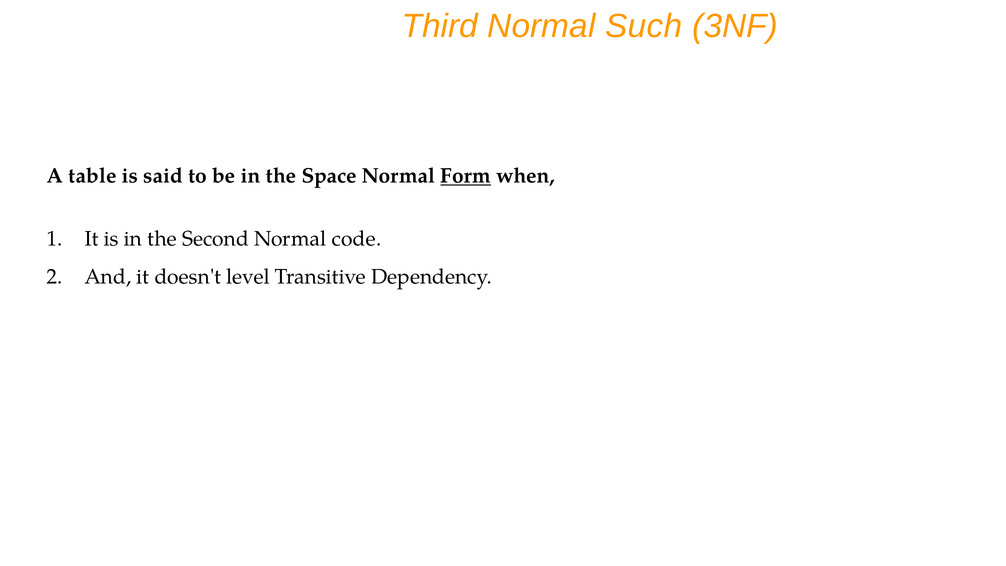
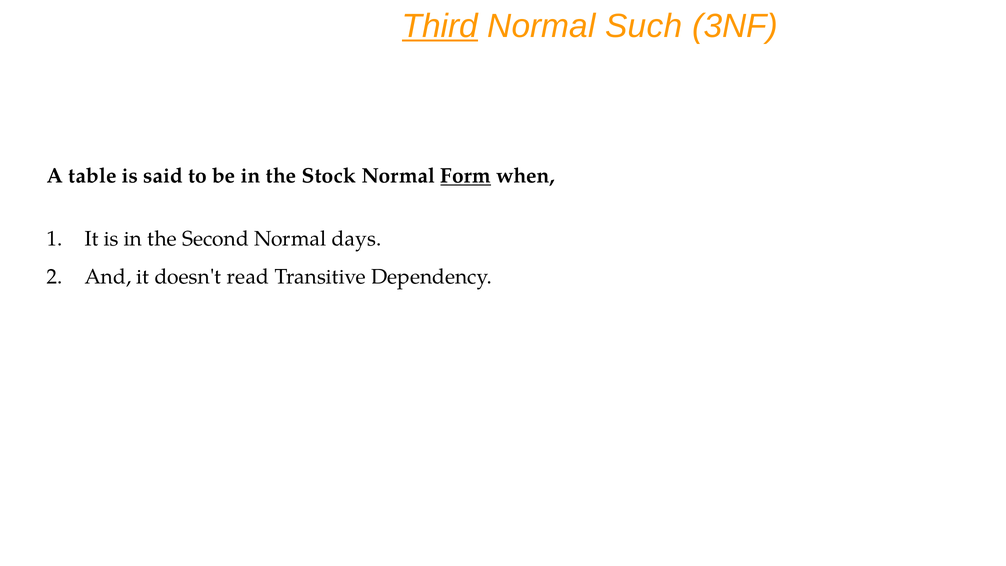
Third underline: none -> present
Space: Space -> Stock
code: code -> days
level: level -> read
